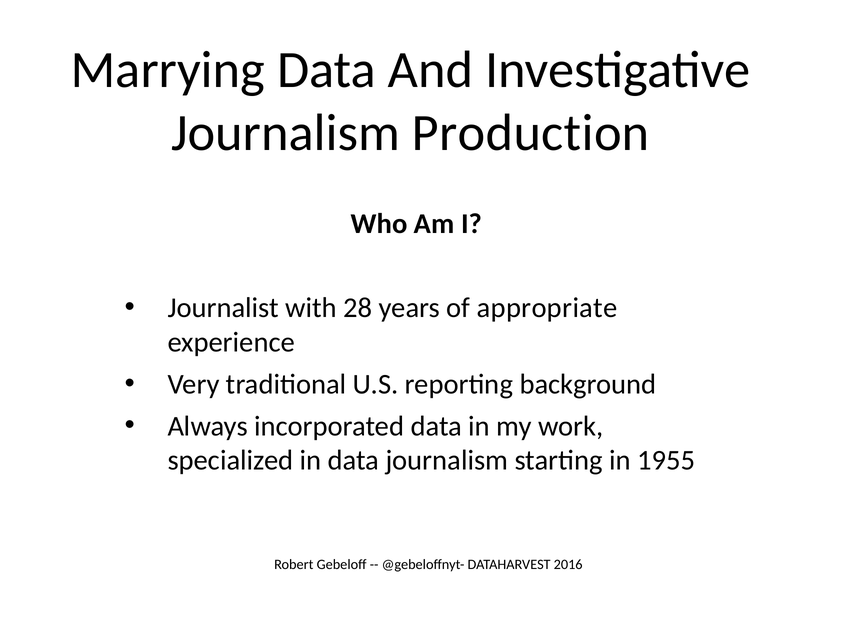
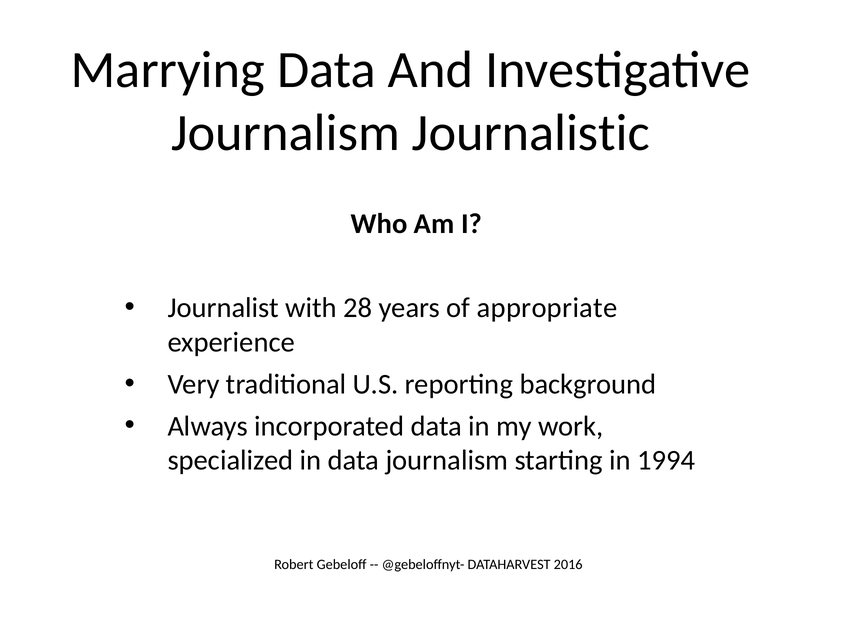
Production: Production -> Journalistic
1955: 1955 -> 1994
